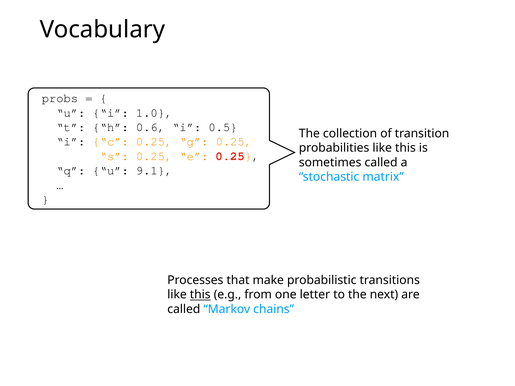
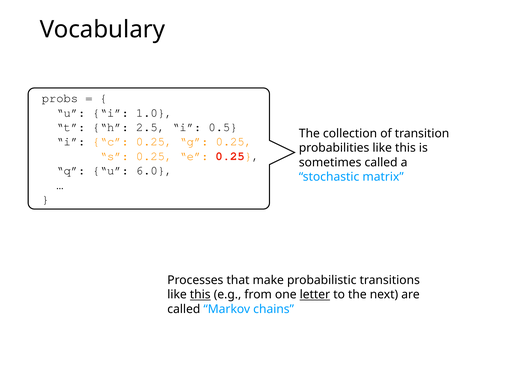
0.6: 0.6 -> 2.5
9.1: 9.1 -> 6.0
letter underline: none -> present
